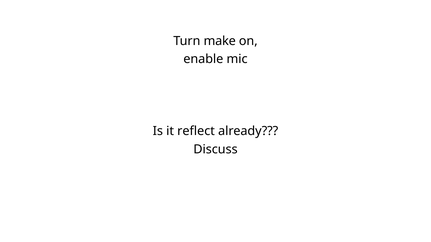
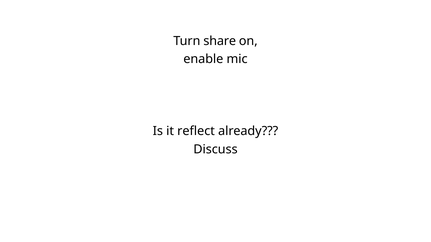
make: make -> share
